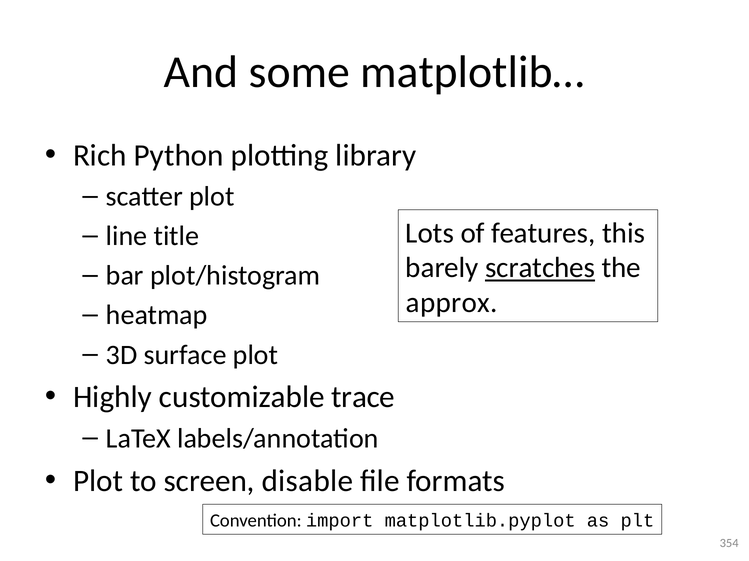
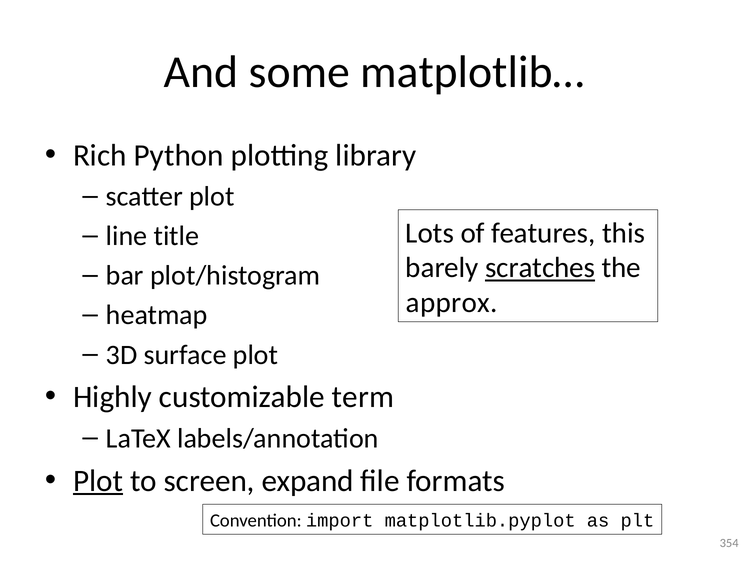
trace: trace -> term
Plot at (98, 481) underline: none -> present
disable: disable -> expand
